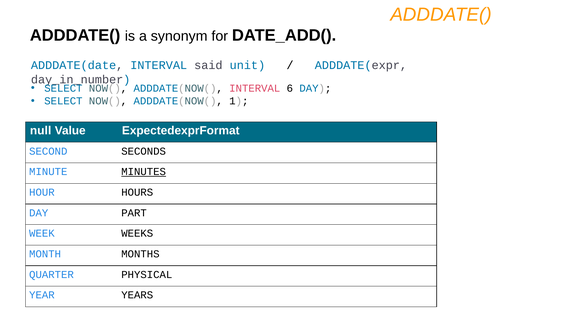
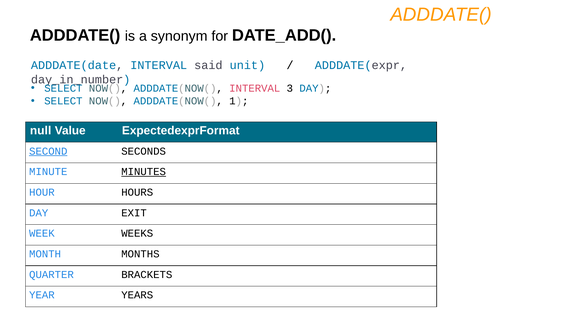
6: 6 -> 3
SECOND underline: none -> present
PART: PART -> EXIT
PHYSICAL: PHYSICAL -> BRACKETS
